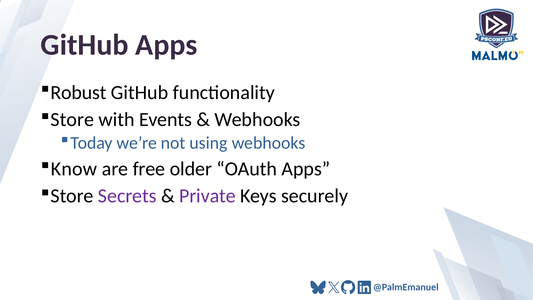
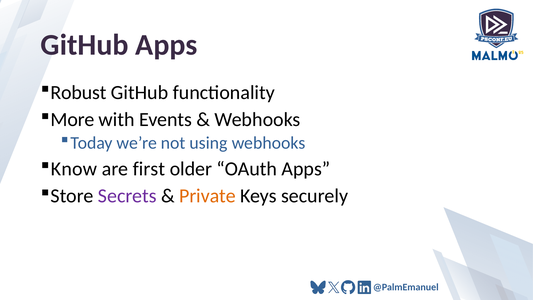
Store at (72, 120): Store -> More
free: free -> first
Private colour: purple -> orange
